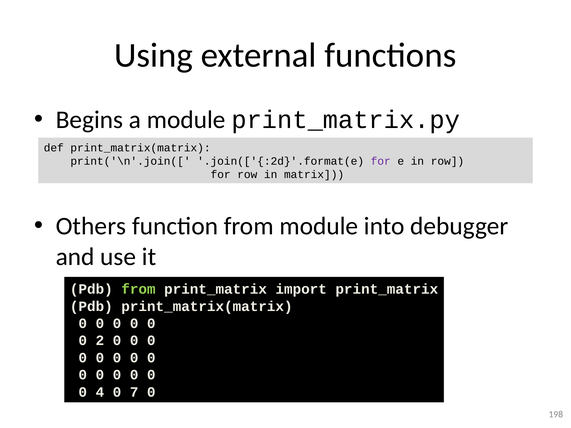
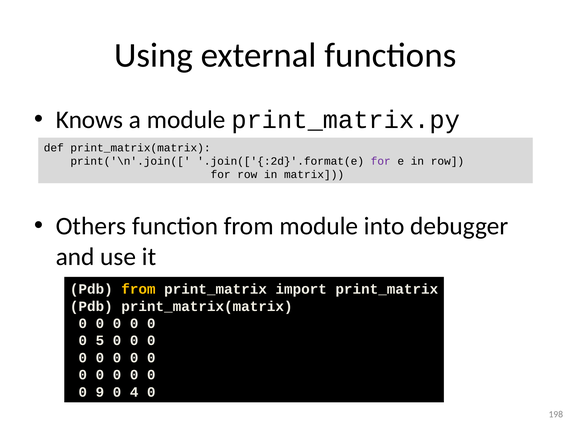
Begins: Begins -> Knows
from at (138, 289) colour: light green -> yellow
2: 2 -> 5
4: 4 -> 9
7: 7 -> 4
